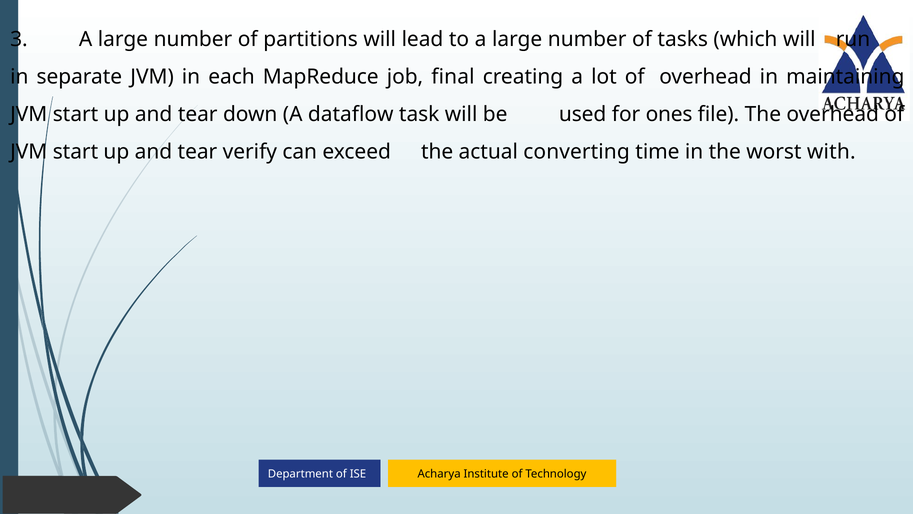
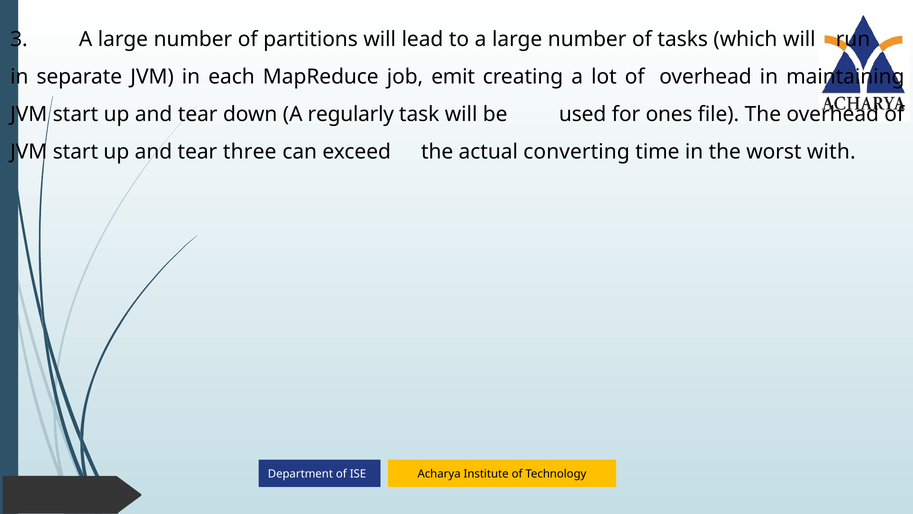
final: final -> emit
dataflow: dataflow -> regularly
verify: verify -> three
